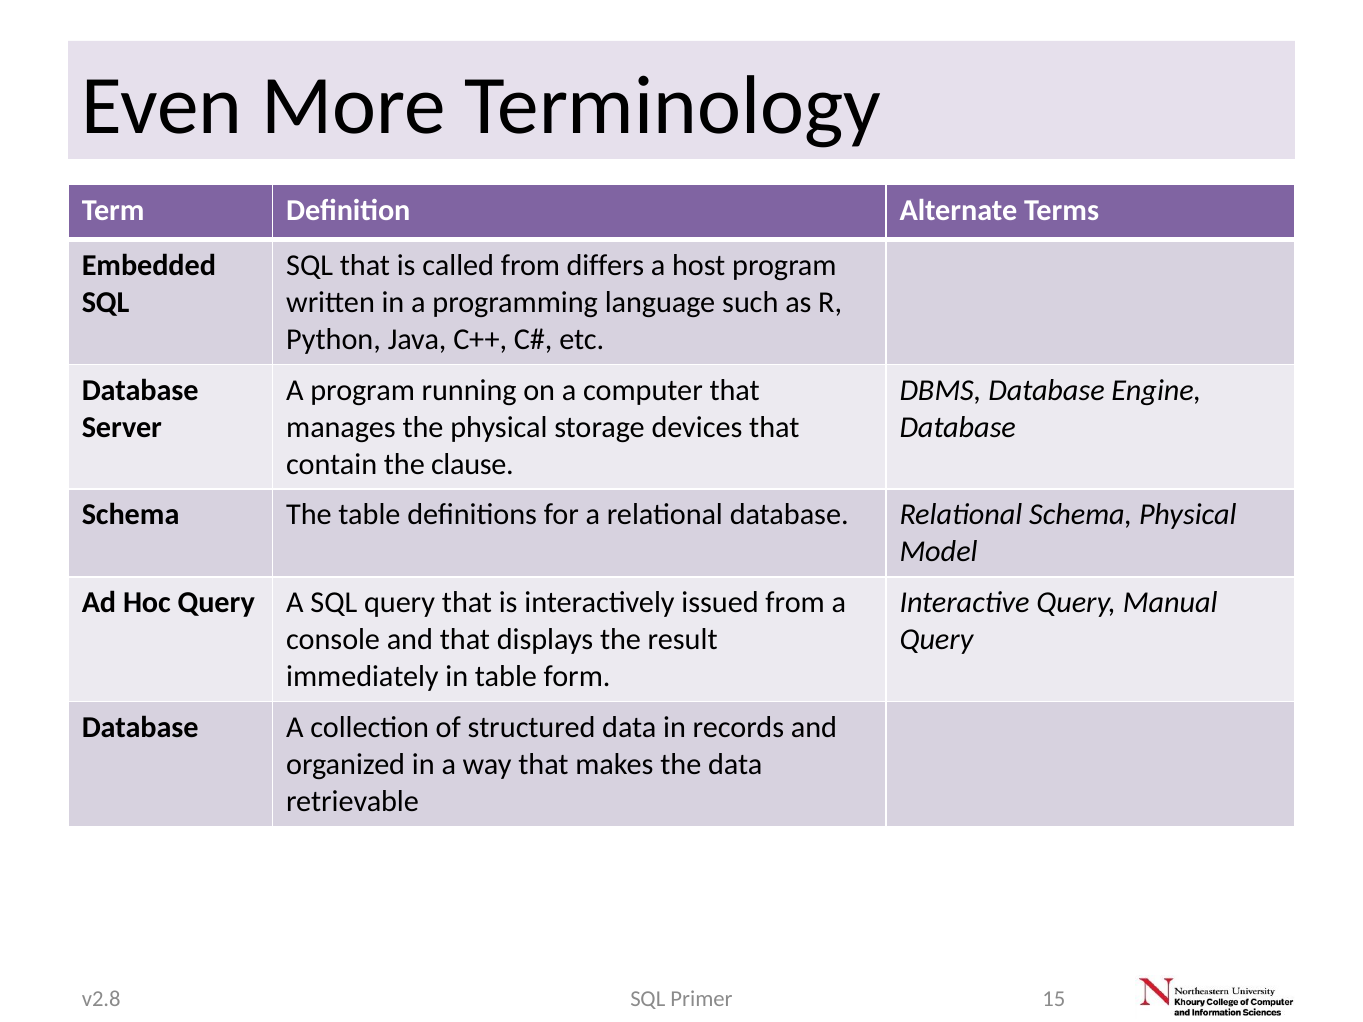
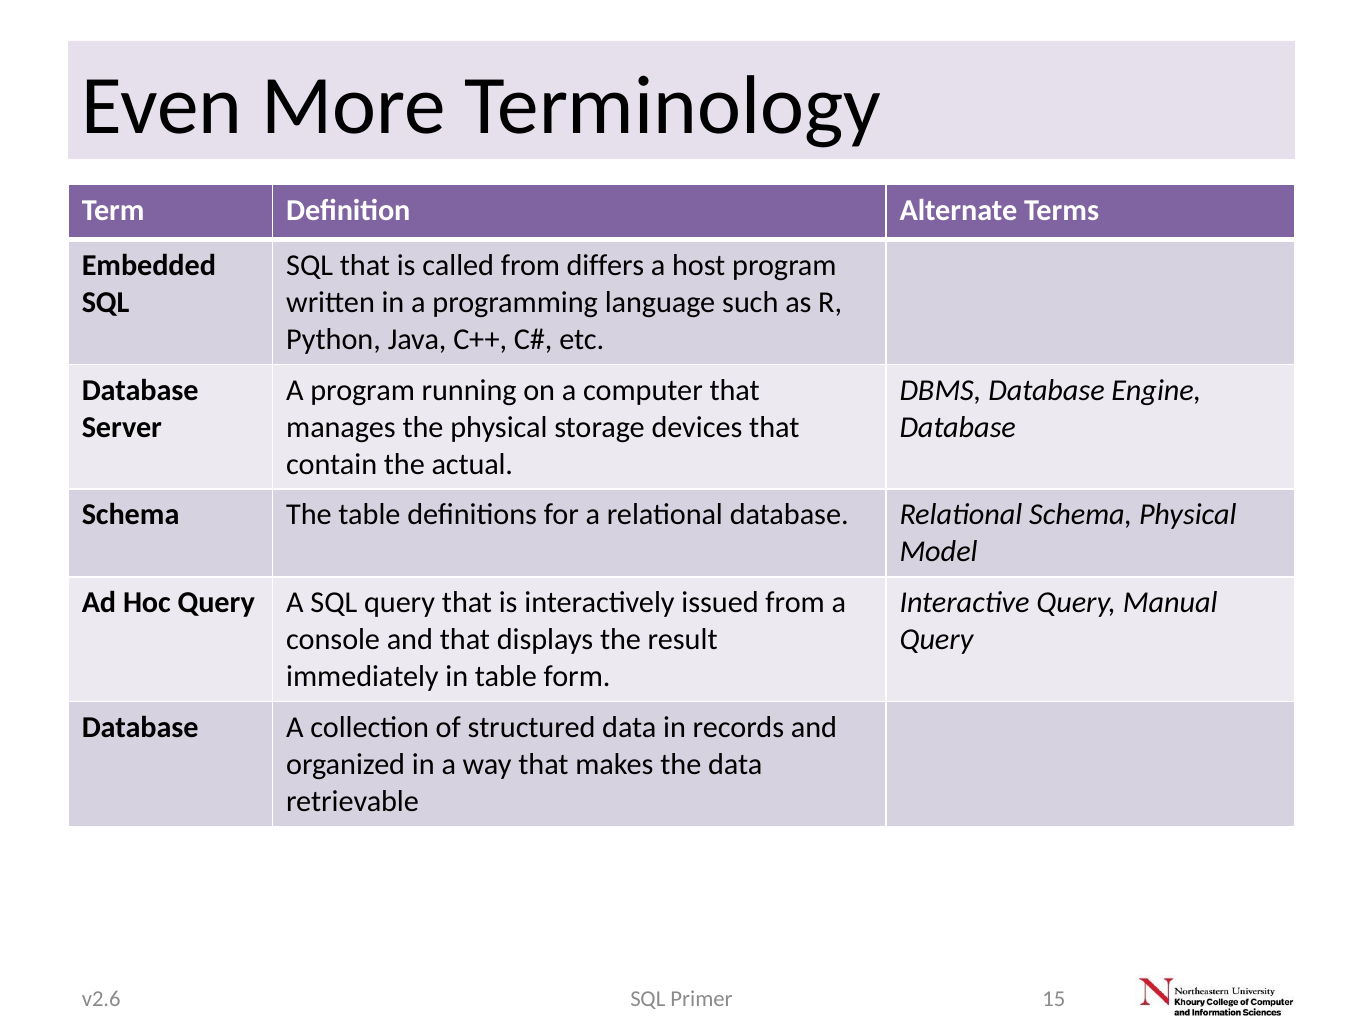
clause: clause -> actual
v2.8: v2.8 -> v2.6
